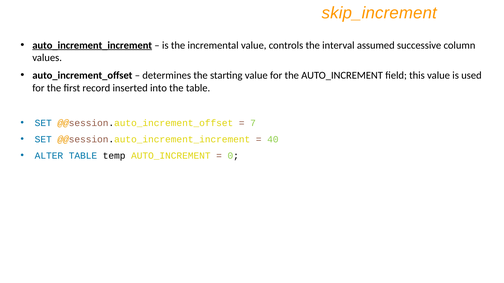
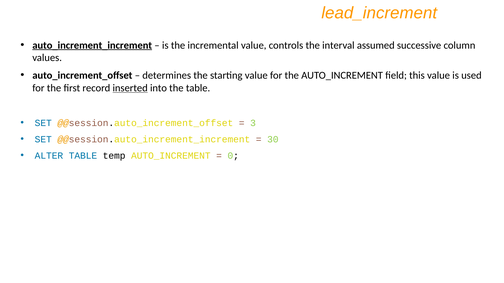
skip_increment: skip_increment -> lead_increment
inserted underline: none -> present
7: 7 -> 3
40: 40 -> 30
